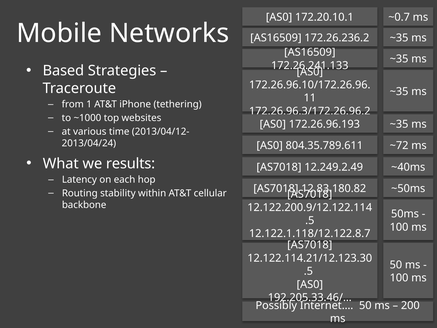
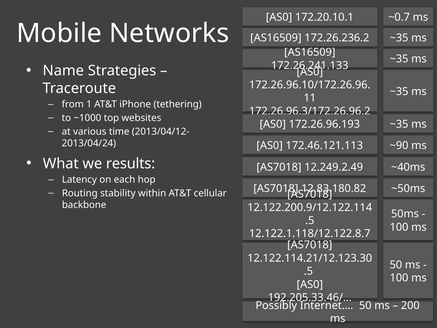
Based: Based -> Name
804.35.789.611: 804.35.789.611 -> 172.46.121.113
~72: ~72 -> ~90
